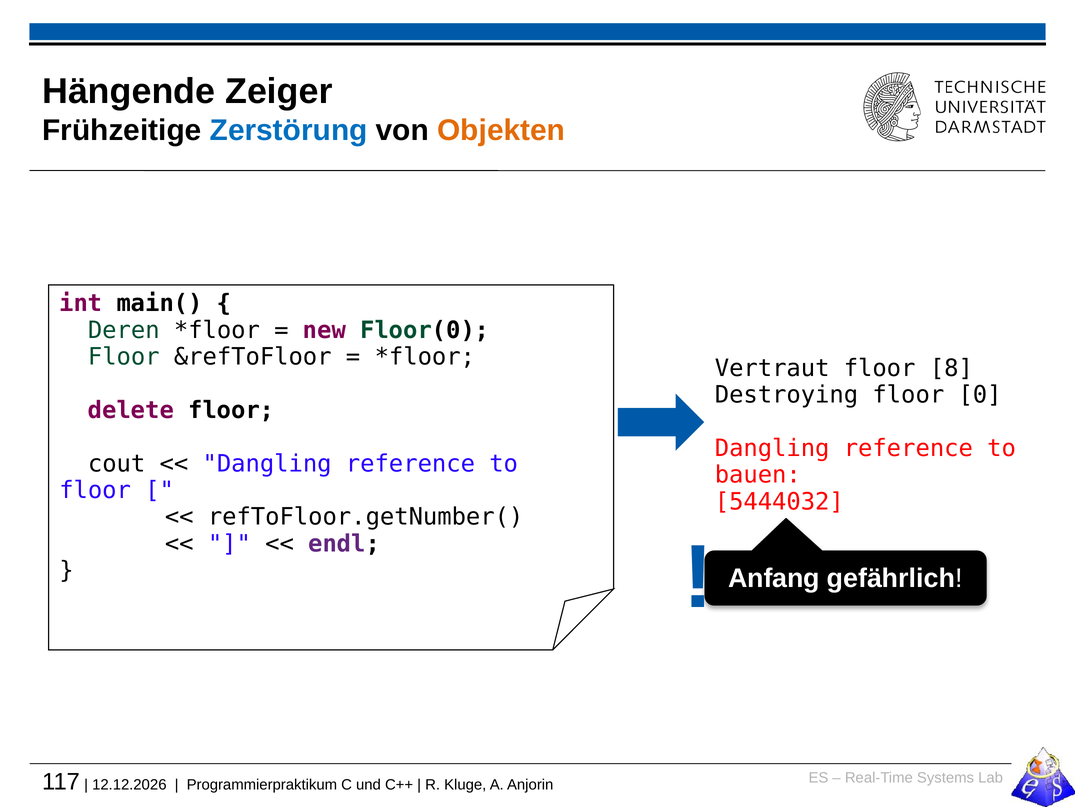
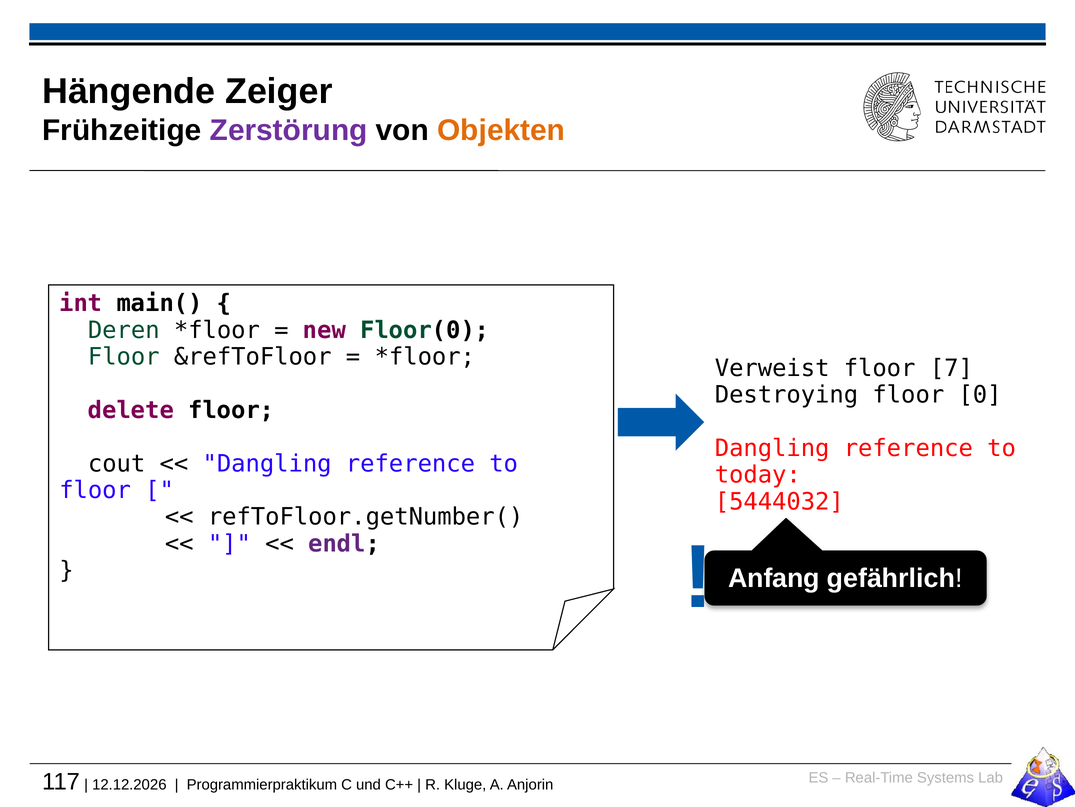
Zerstörung colour: blue -> purple
Vertraut: Vertraut -> Verweist
8: 8 -> 7
bauen: bauen -> today
